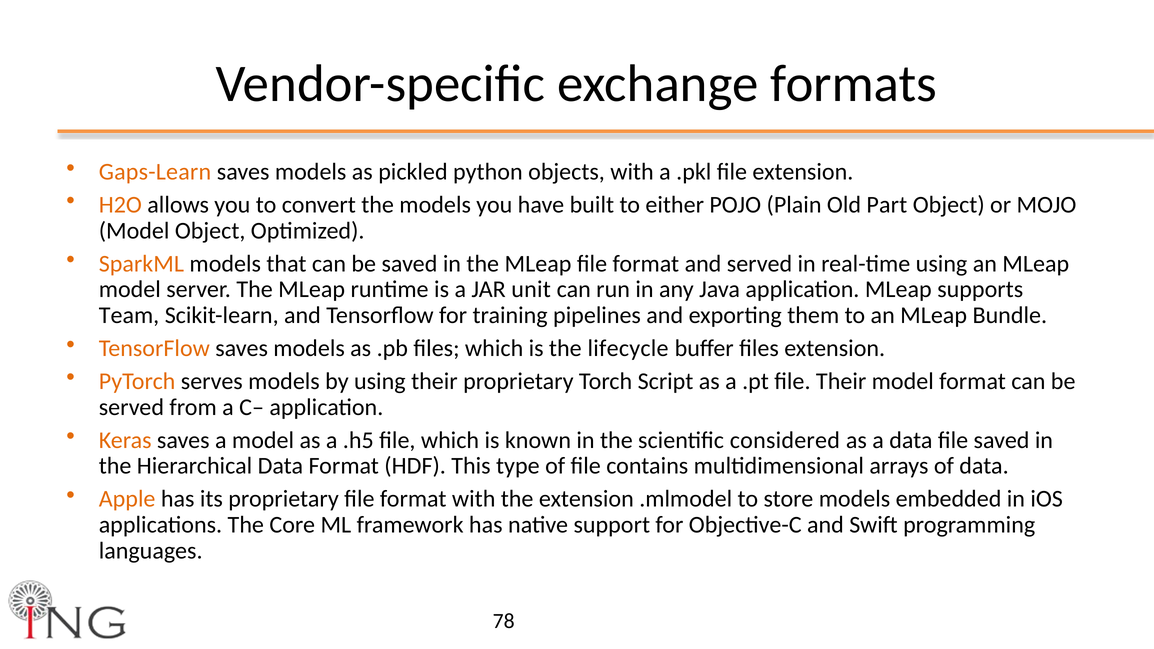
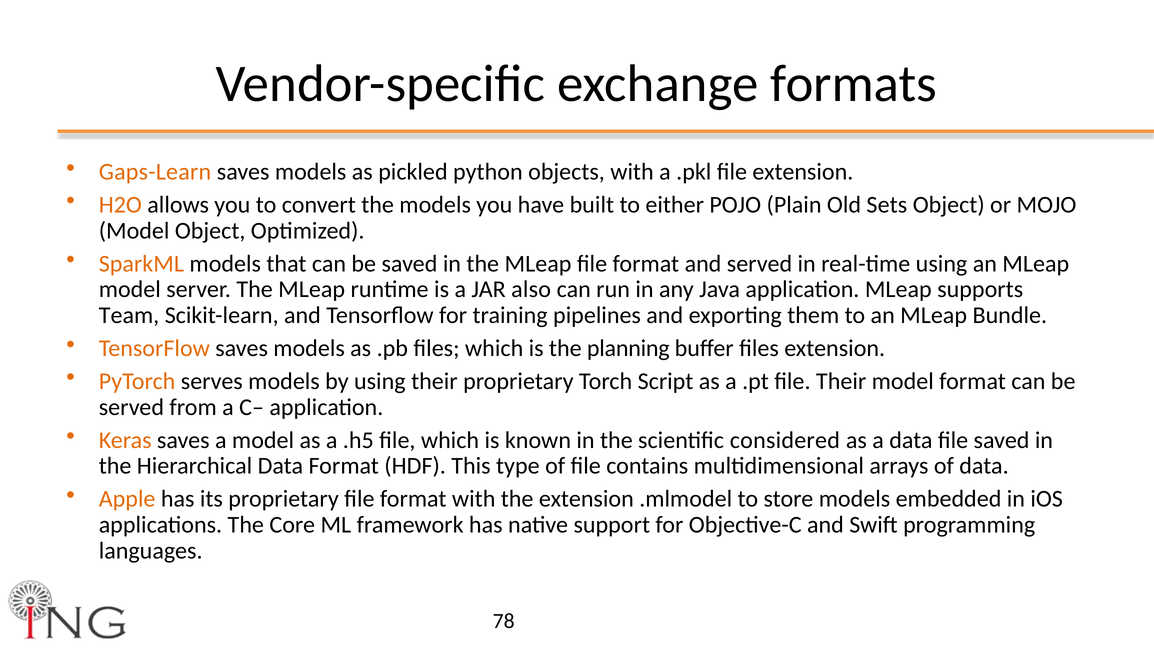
Part: Part -> Sets
unit: unit -> also
lifecycle: lifecycle -> planning
